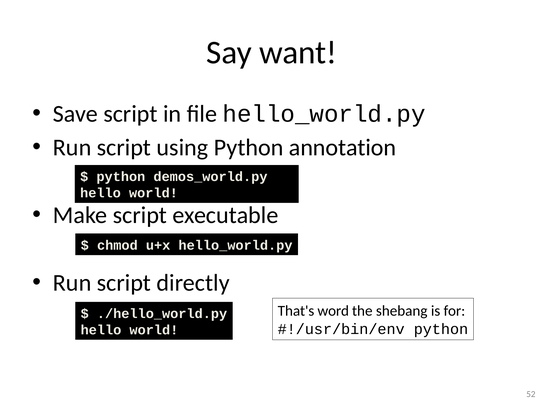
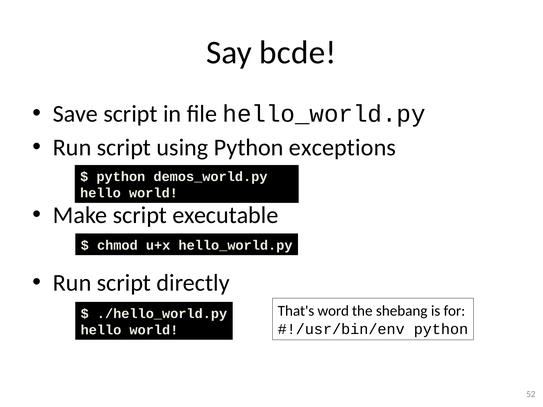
want: want -> bcde
annotation: annotation -> exceptions
